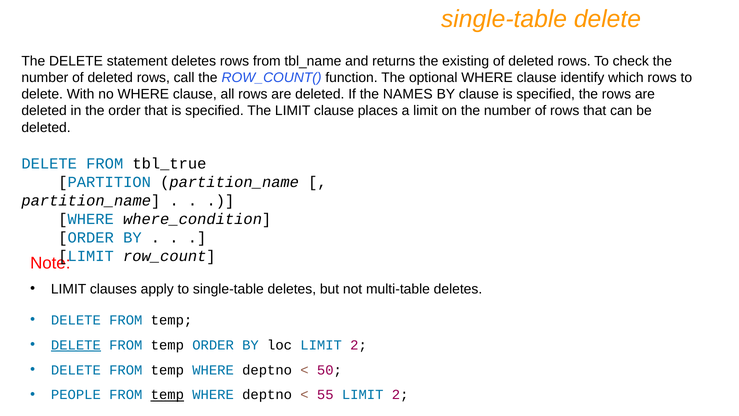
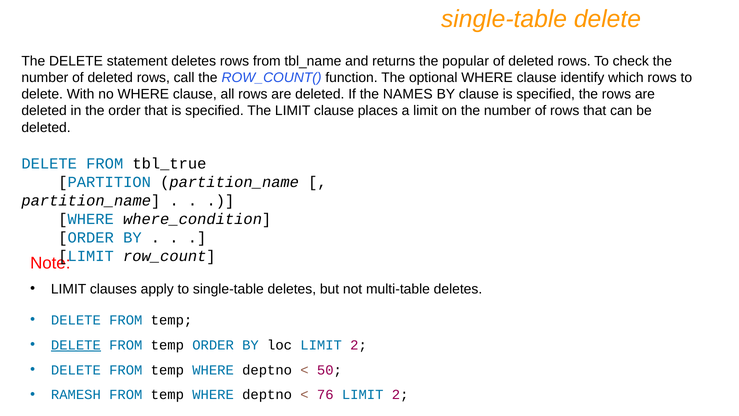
existing: existing -> popular
PEOPLE: PEOPLE -> RAMESH
temp at (167, 395) underline: present -> none
55: 55 -> 76
